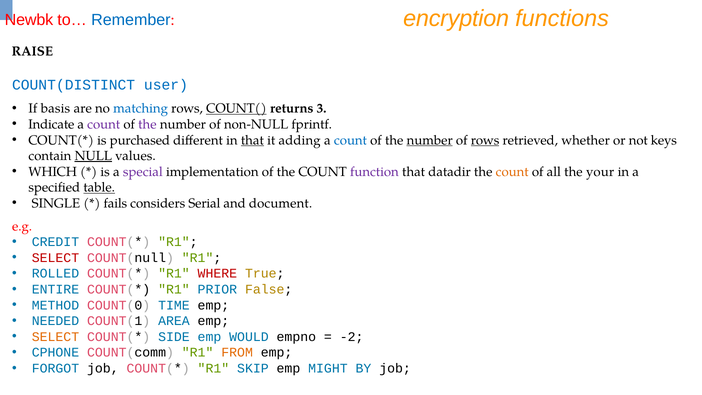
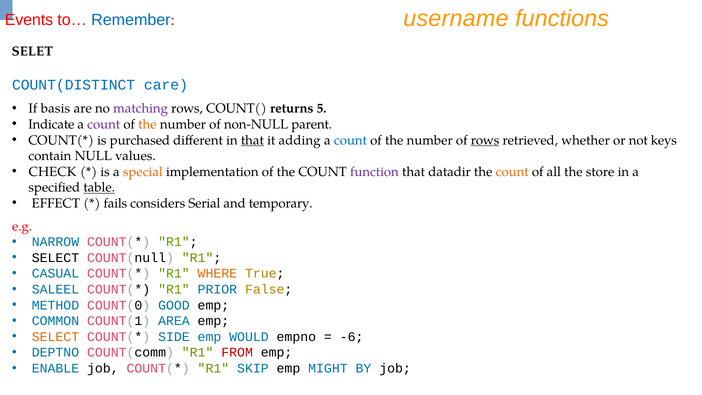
encryption: encryption -> username
Newbk: Newbk -> Events
RAISE: RAISE -> SELET
user: user -> care
matching colour: blue -> purple
COUNT( underline: present -> none
3: 3 -> 5
the at (147, 124) colour: purple -> orange
fprintf: fprintf -> parent
number at (430, 140) underline: present -> none
NULL underline: present -> none
WHICH: WHICH -> CHECK
special colour: purple -> orange
your: your -> store
SINGLE: SINGLE -> EFFECT
document: document -> temporary
CREDIT: CREDIT -> NARROW
SELECT at (55, 258) colour: red -> black
ROLLED: ROLLED -> CASUAL
WHERE colour: red -> orange
ENTIRE: ENTIRE -> SALEEL
TIME: TIME -> GOOD
NEEDED: NEEDED -> COMMON
-2: -2 -> -6
CPHONE: CPHONE -> DEPTNO
FROM colour: orange -> red
FORGOT: FORGOT -> ENABLE
